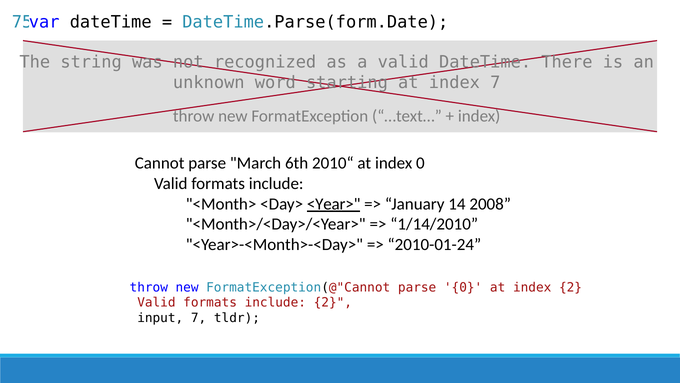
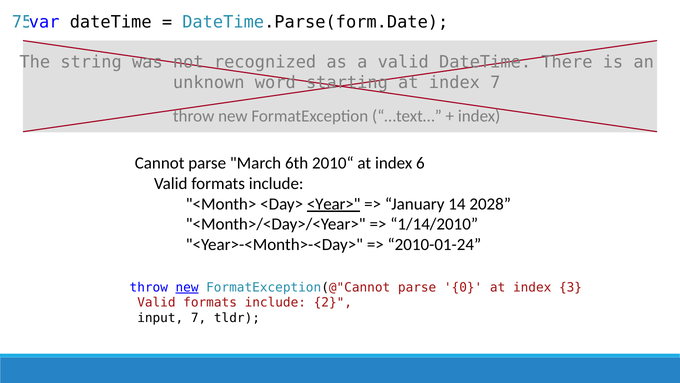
index 0: 0 -> 6
2008: 2008 -> 2028
new at (187, 287) underline: none -> present
index 2: 2 -> 3
